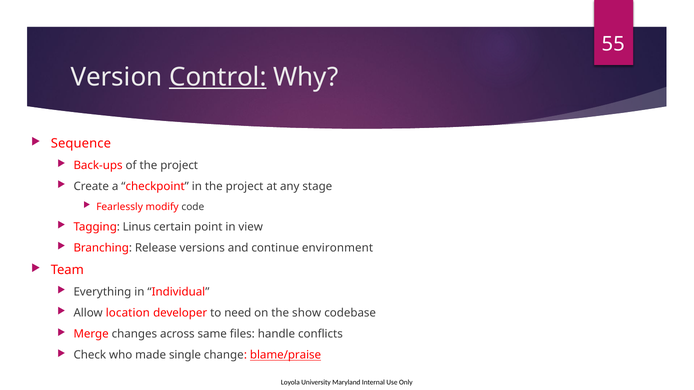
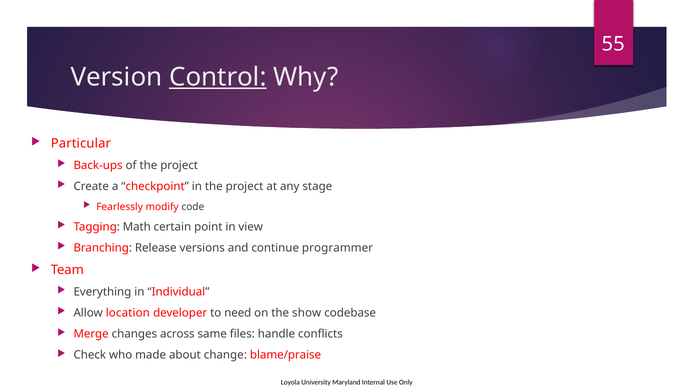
Sequence: Sequence -> Particular
Linus: Linus -> Math
environment: environment -> programmer
single: single -> about
blame/praise underline: present -> none
